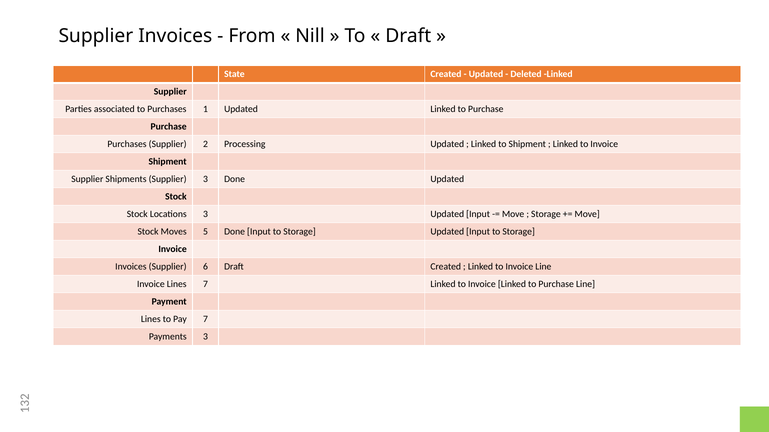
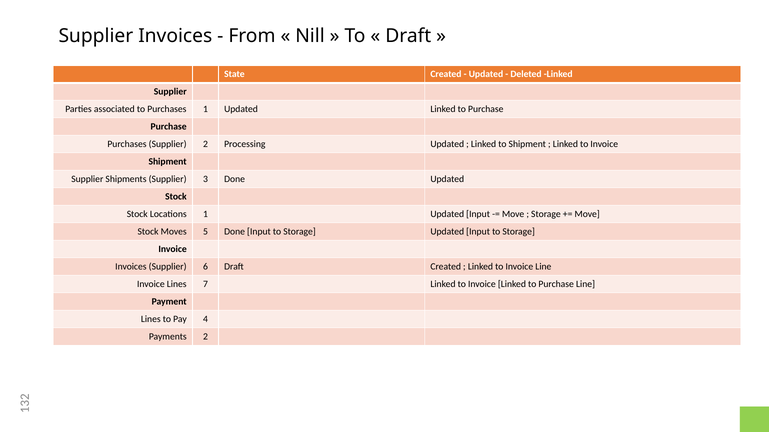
Locations 3: 3 -> 1
Pay 7: 7 -> 4
Payments 3: 3 -> 2
